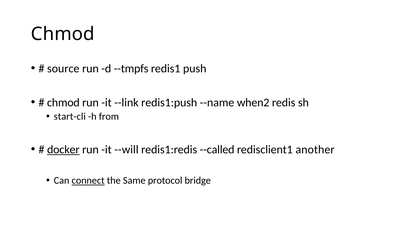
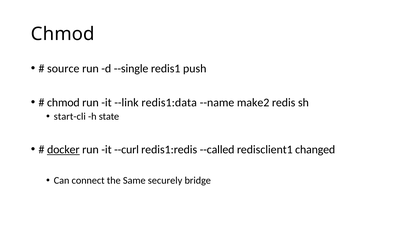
--tmpfs: --tmpfs -> --single
redis1:push: redis1:push -> redis1:data
when2: when2 -> make2
from: from -> state
--will: --will -> --curl
another: another -> changed
connect underline: present -> none
protocol: protocol -> securely
